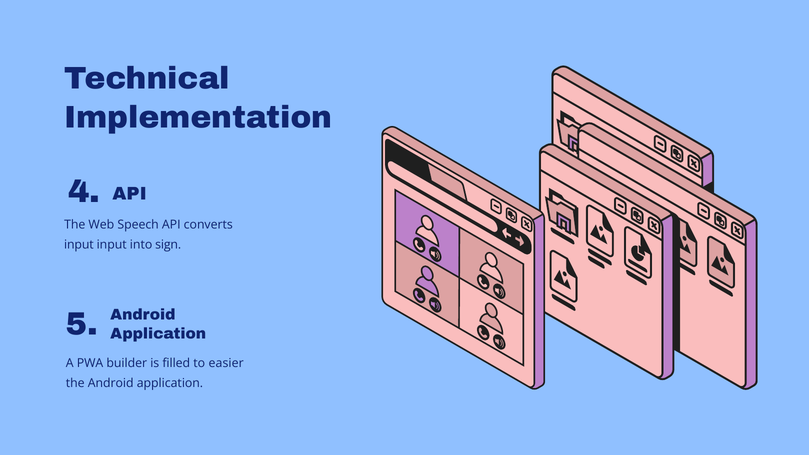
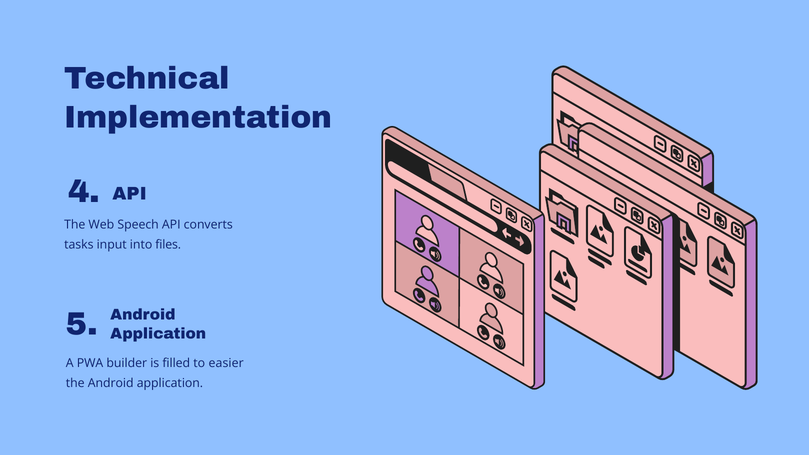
input at (79, 245): input -> tasks
sign: sign -> files
